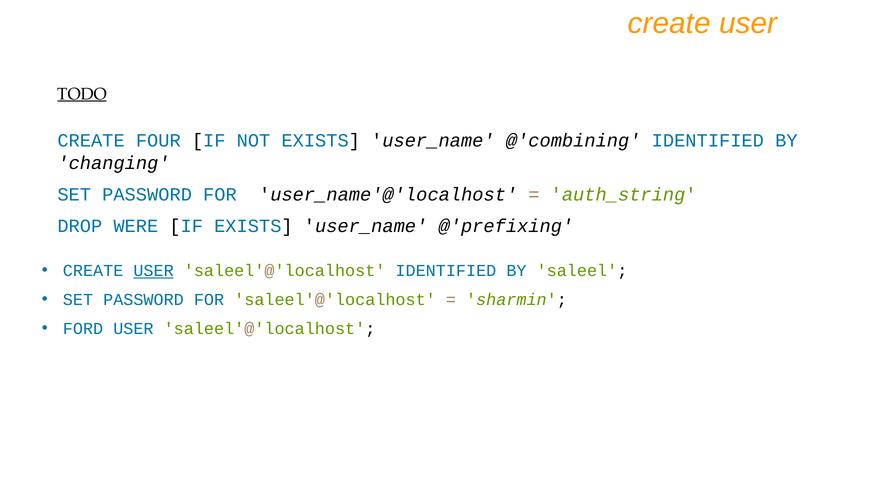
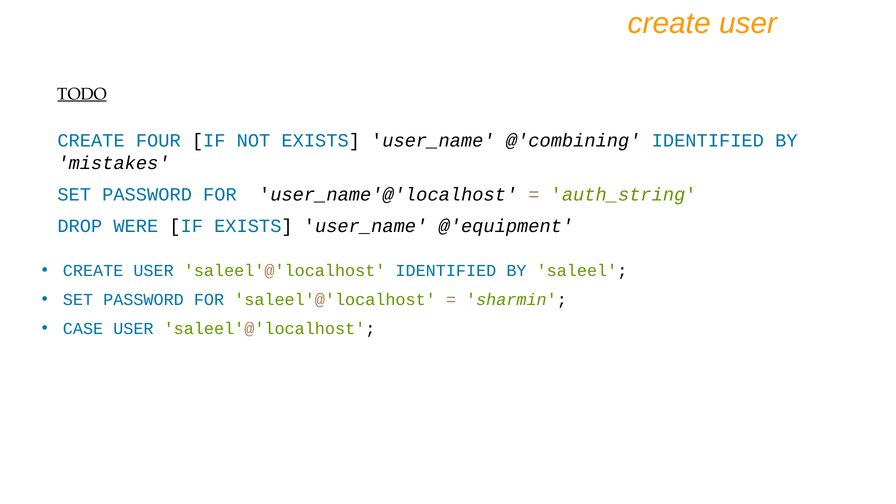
changing: changing -> mistakes
@'prefixing: @'prefixing -> @'equipment
USER at (154, 271) underline: present -> none
FORD: FORD -> CASE
